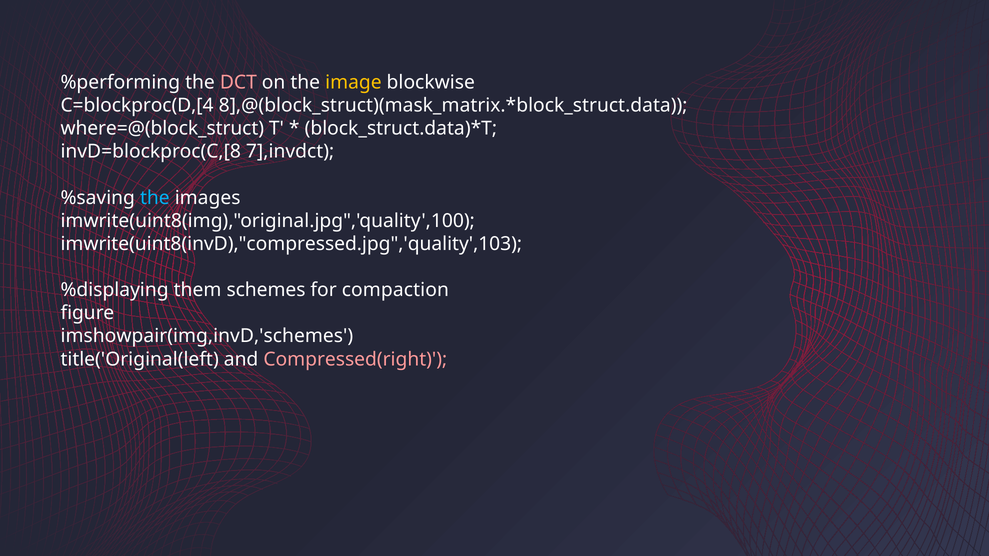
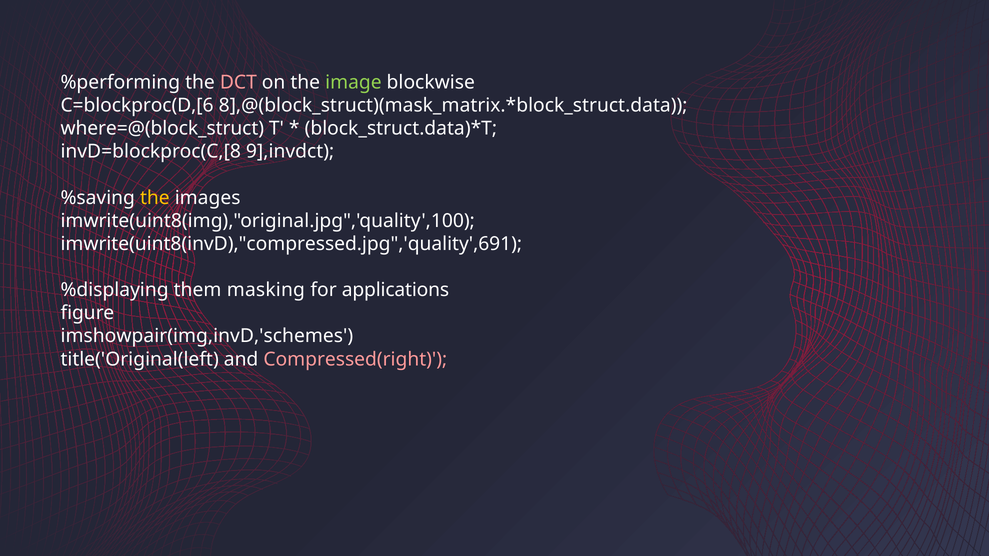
image colour: yellow -> light green
C=blockproc(D,[4: C=blockproc(D,[4 -> C=blockproc(D,[6
7],invdct: 7],invdct -> 9],invdct
the at (155, 198) colour: light blue -> yellow
imwrite(uint8(invD),"compressed.jpg",'quality',103: imwrite(uint8(invD),"compressed.jpg",'quality',103 -> imwrite(uint8(invD),"compressed.jpg",'quality',691
schemes: schemes -> masking
compaction: compaction -> applications
